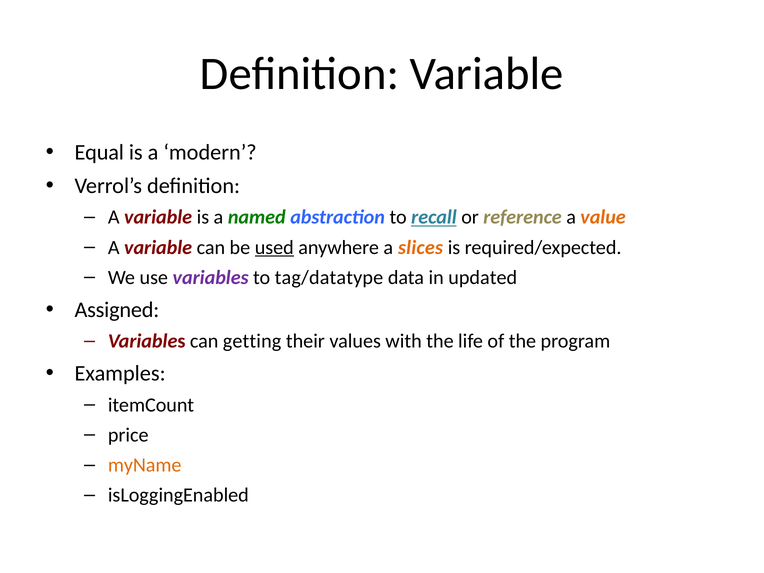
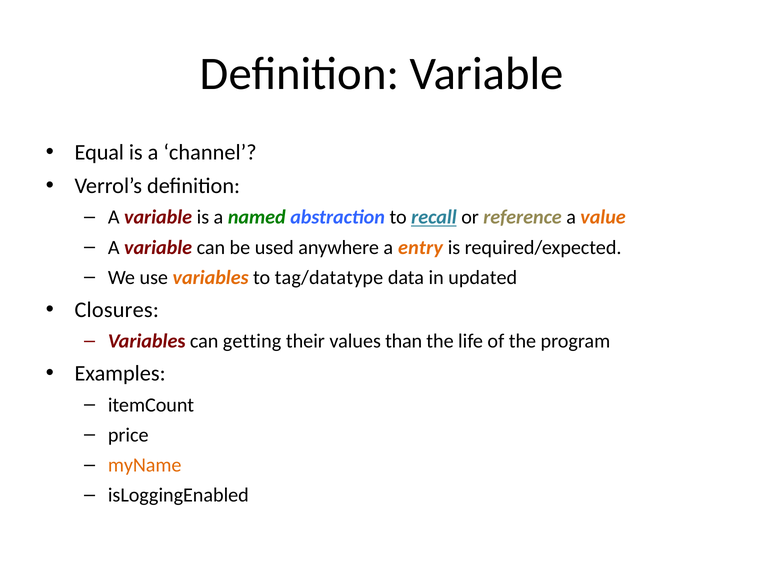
modern: modern -> channel
used underline: present -> none
slices: slices -> entry
variables at (211, 278) colour: purple -> orange
Assigned: Assigned -> Closures
with: with -> than
